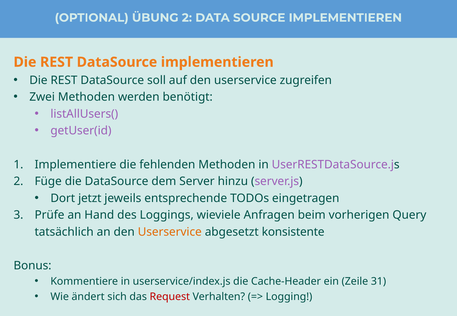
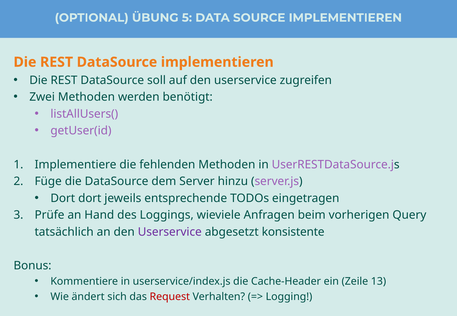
ÜBUNG 2: 2 -> 5
Dort jetzt: jetzt -> dort
Userservice at (170, 232) colour: orange -> purple
31: 31 -> 13
